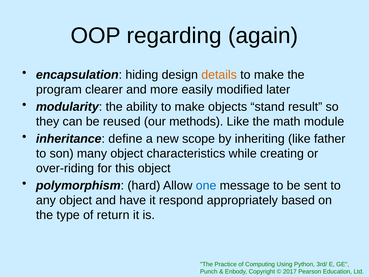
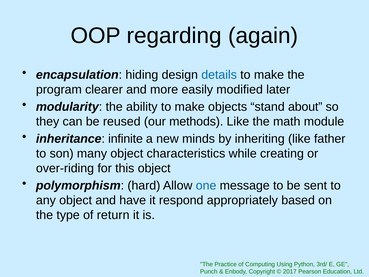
details colour: orange -> blue
result: result -> about
define: define -> infinite
scope: scope -> minds
